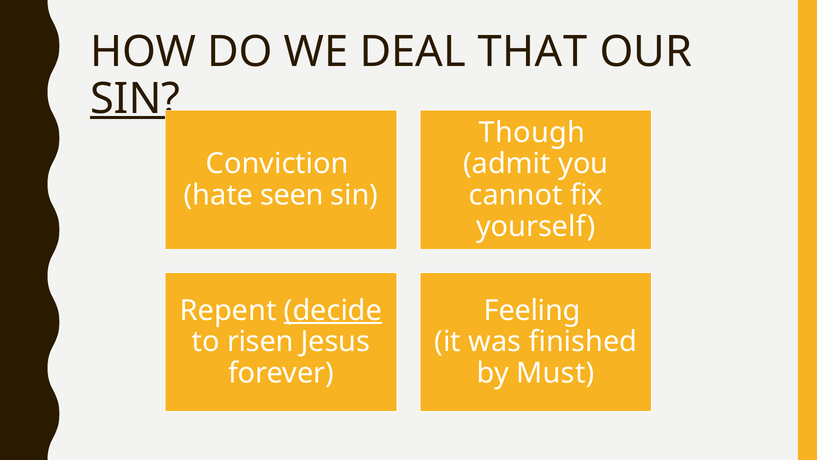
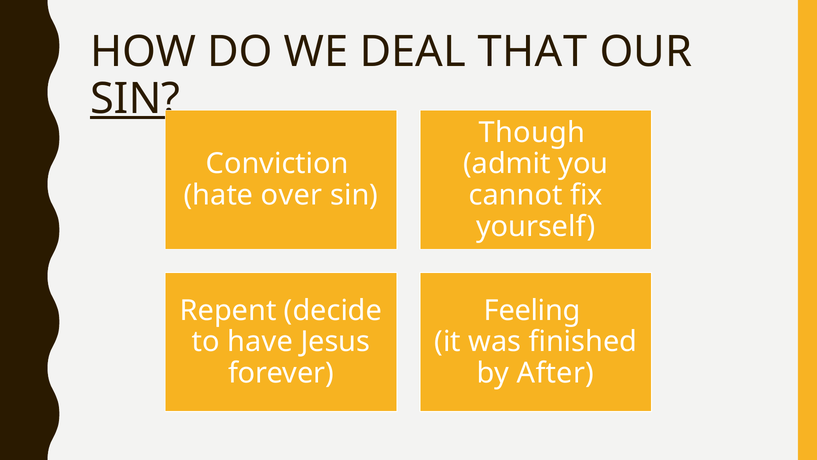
seen: seen -> over
decide underline: present -> none
risen: risen -> have
Must: Must -> After
